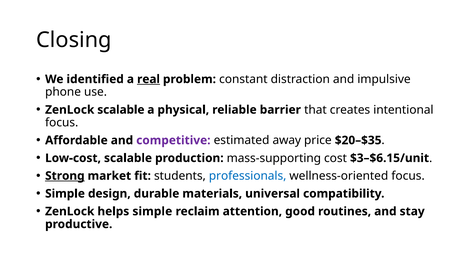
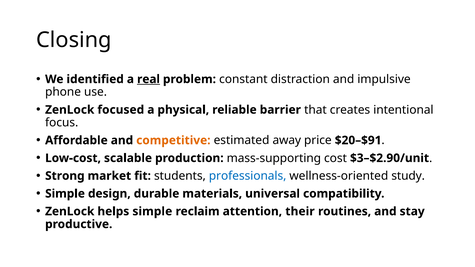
ZenLock scalable: scalable -> focused
competitive colour: purple -> orange
$20–$35: $20–$35 -> $20–$91
$3–$6.15/unit: $3–$6.15/unit -> $3–$2.90/unit
Strong underline: present -> none
wellness-oriented focus: focus -> study
good: good -> their
